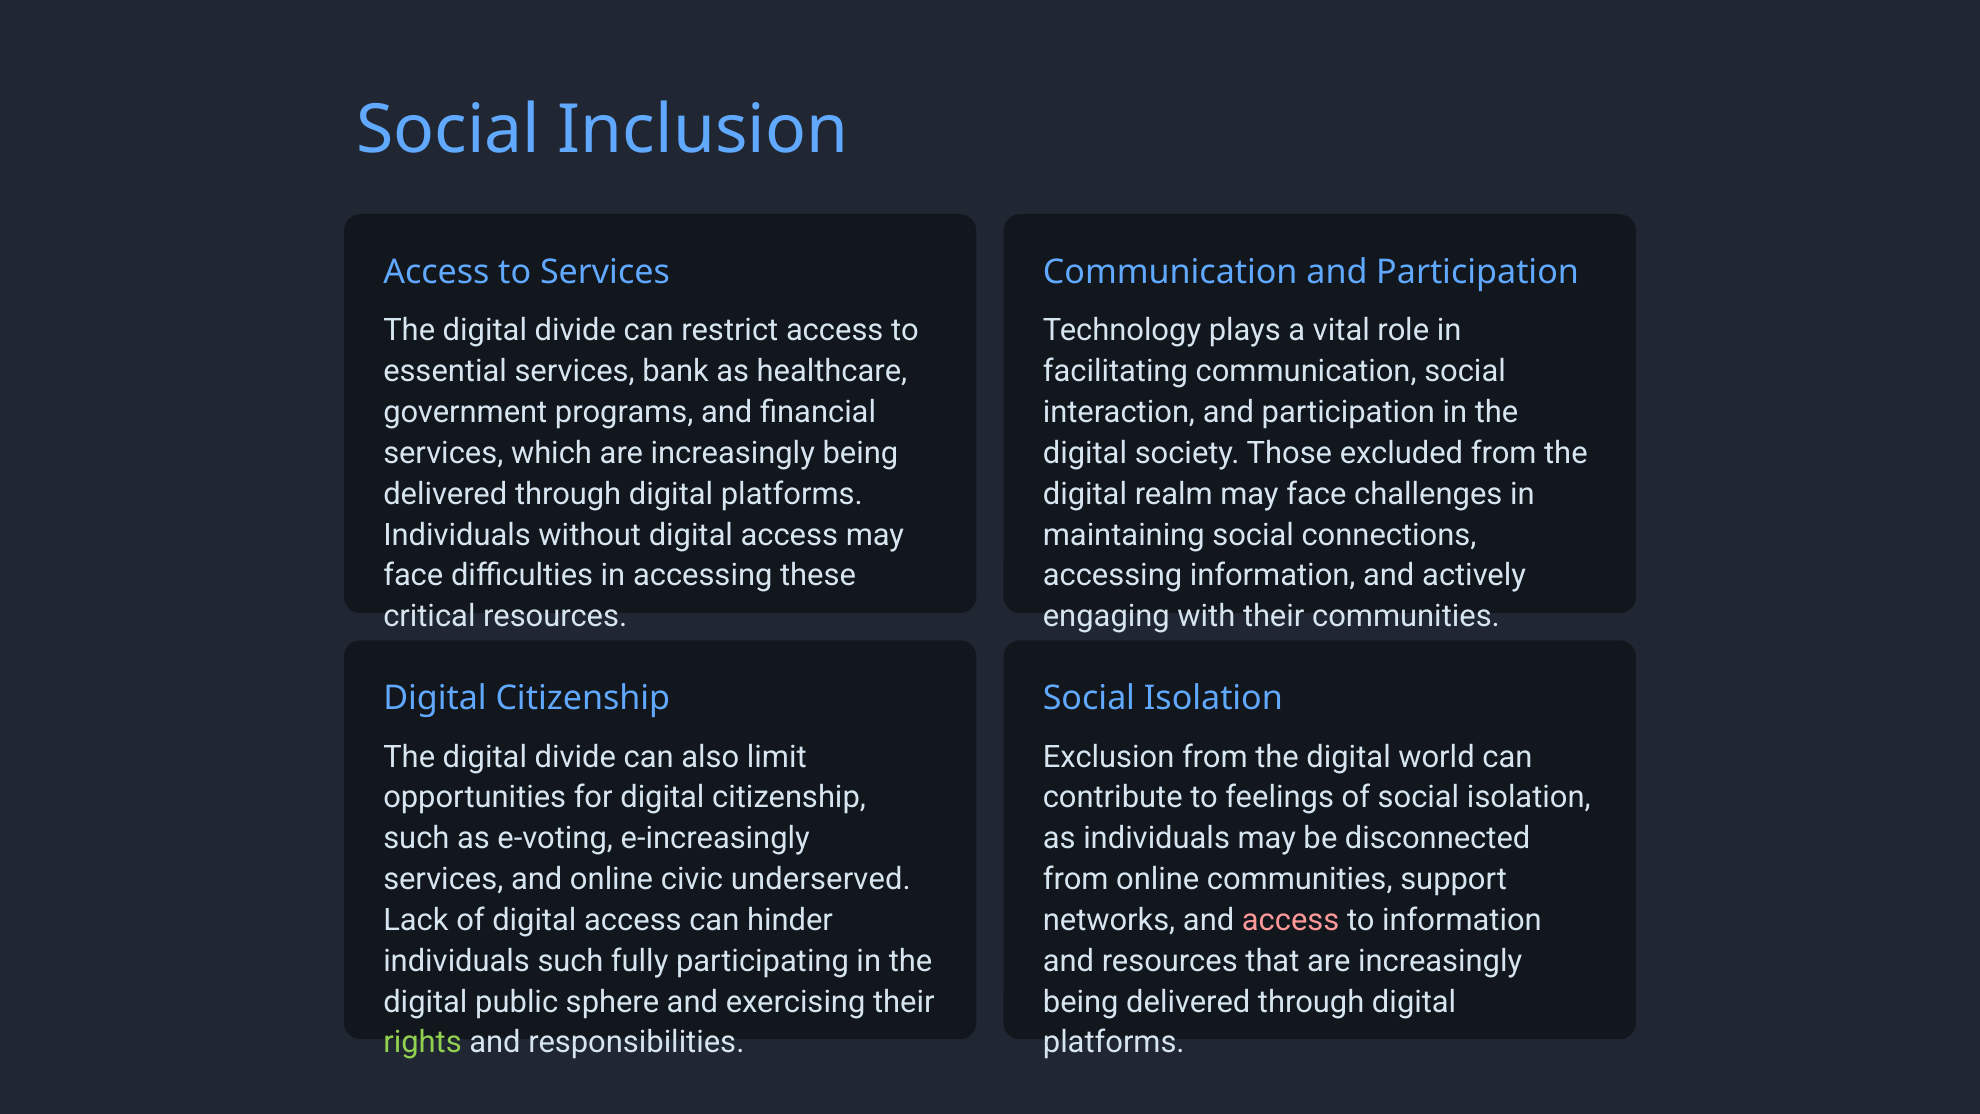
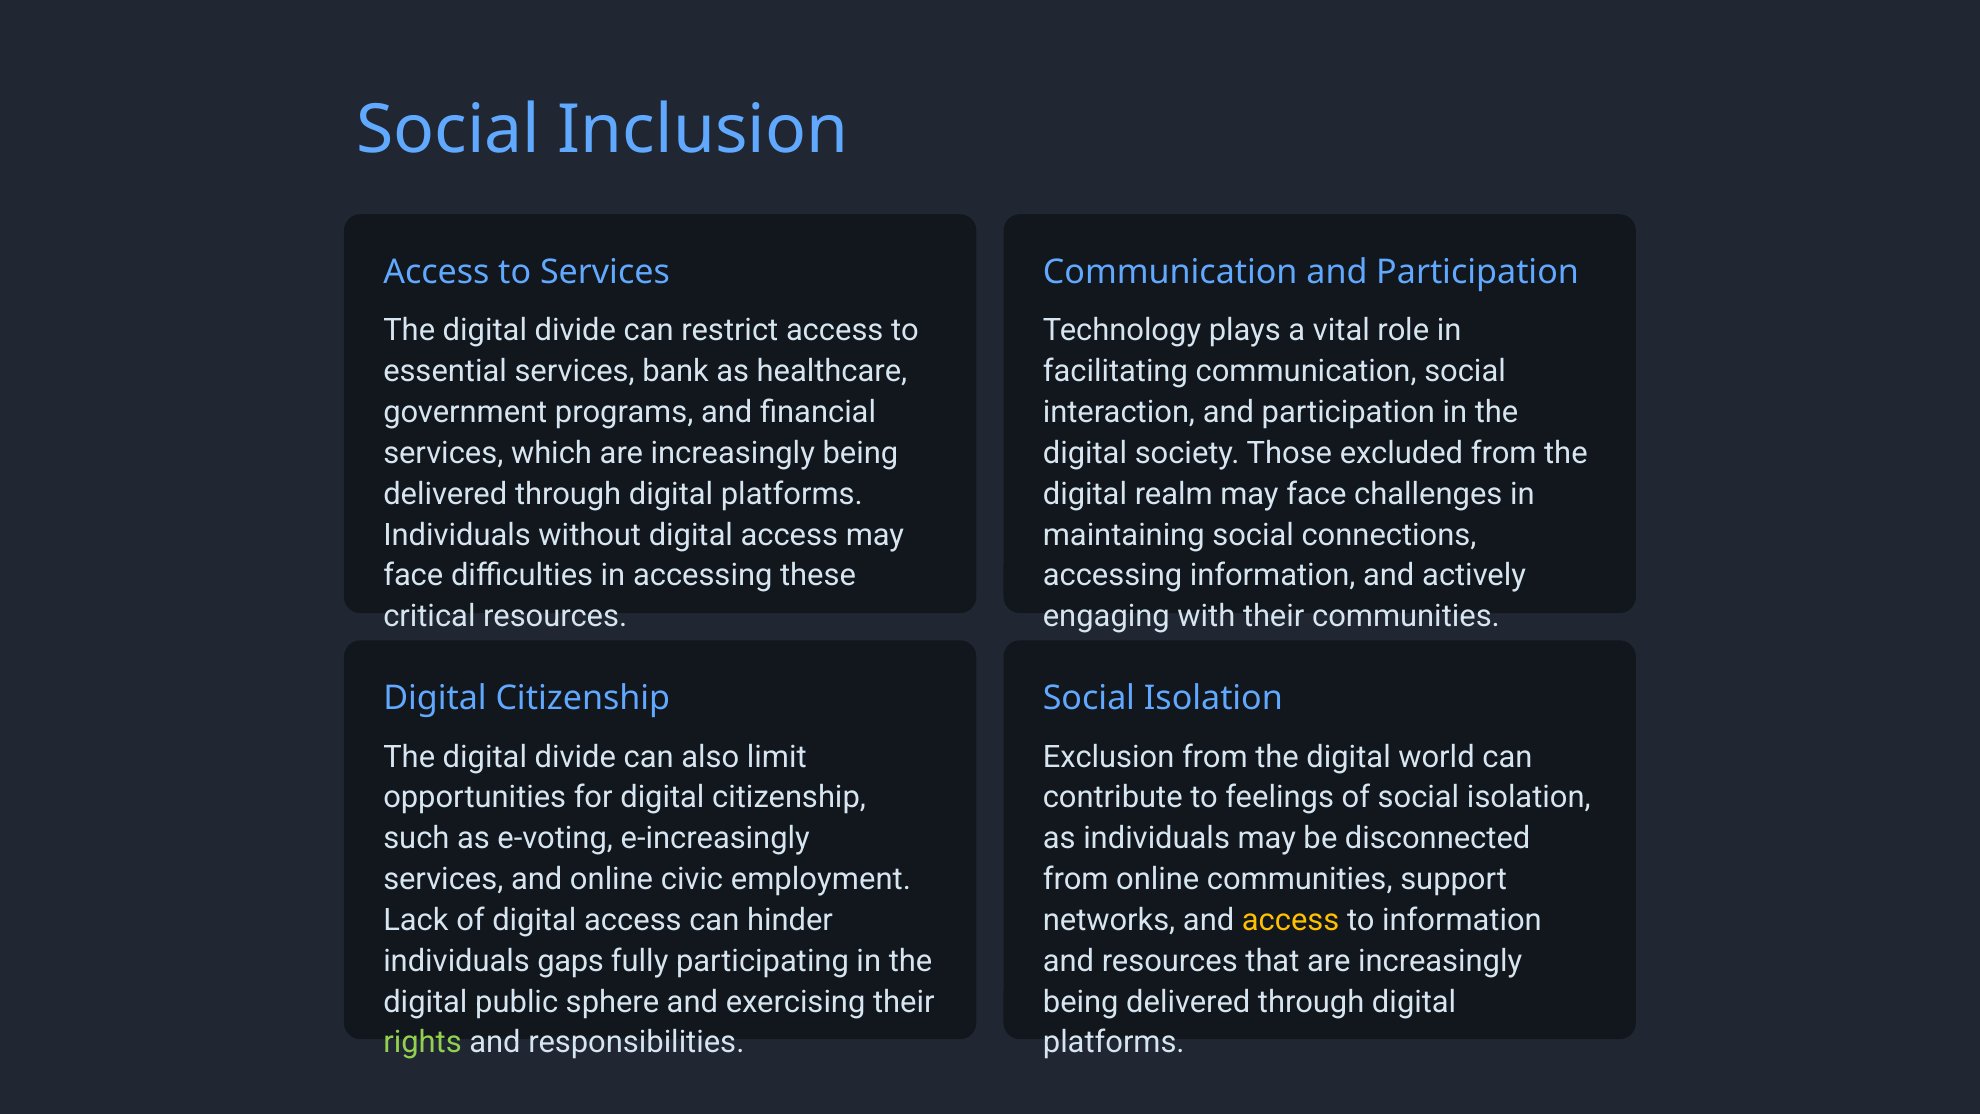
underserved: underserved -> employment
access at (1291, 920) colour: pink -> yellow
individuals such: such -> gaps
